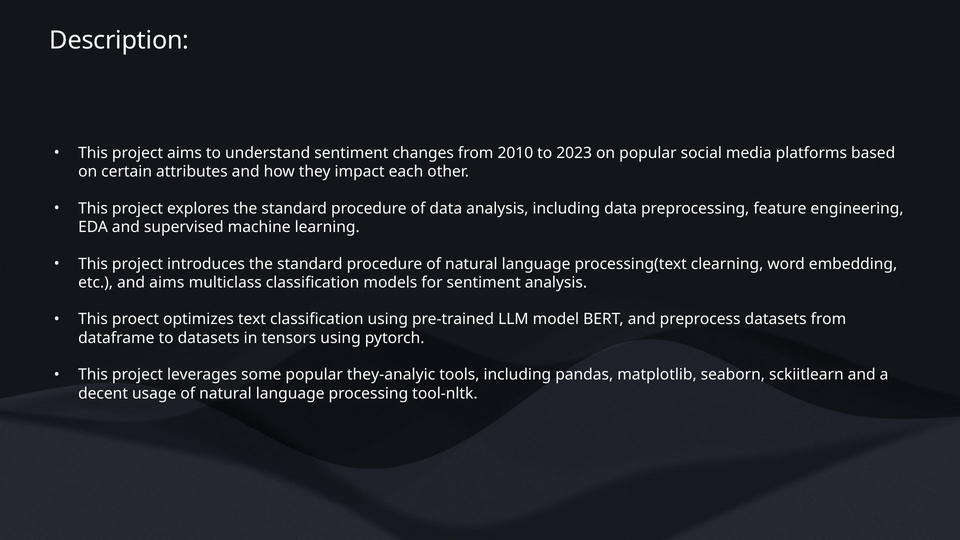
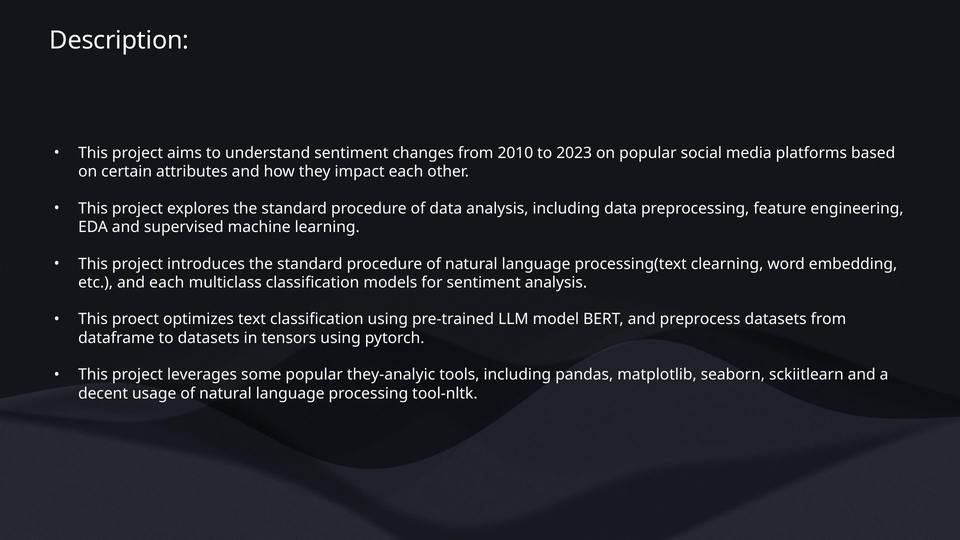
and aims: aims -> each
